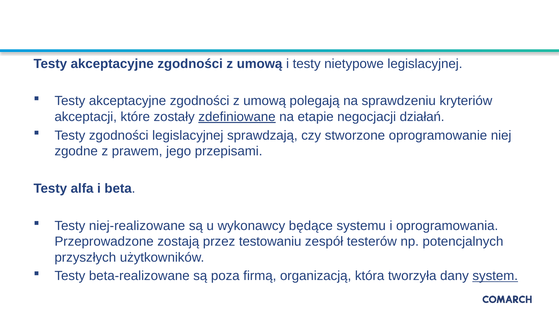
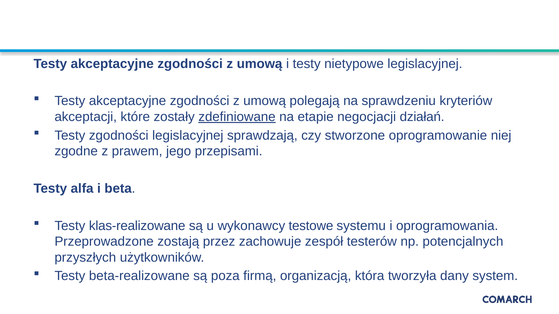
niej-realizowane: niej-realizowane -> klas-realizowane
będące: będące -> testowe
testowaniu: testowaniu -> zachowuje
system underline: present -> none
